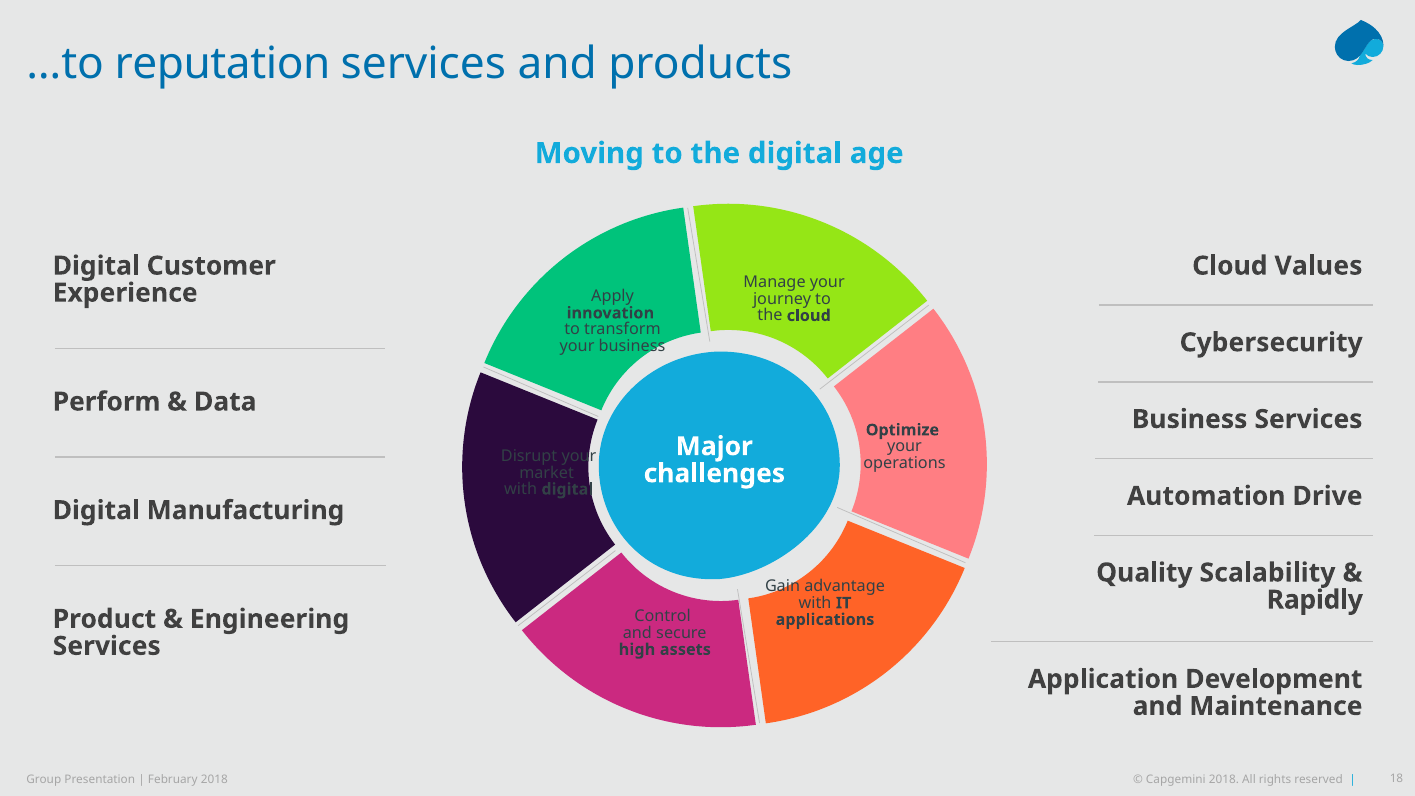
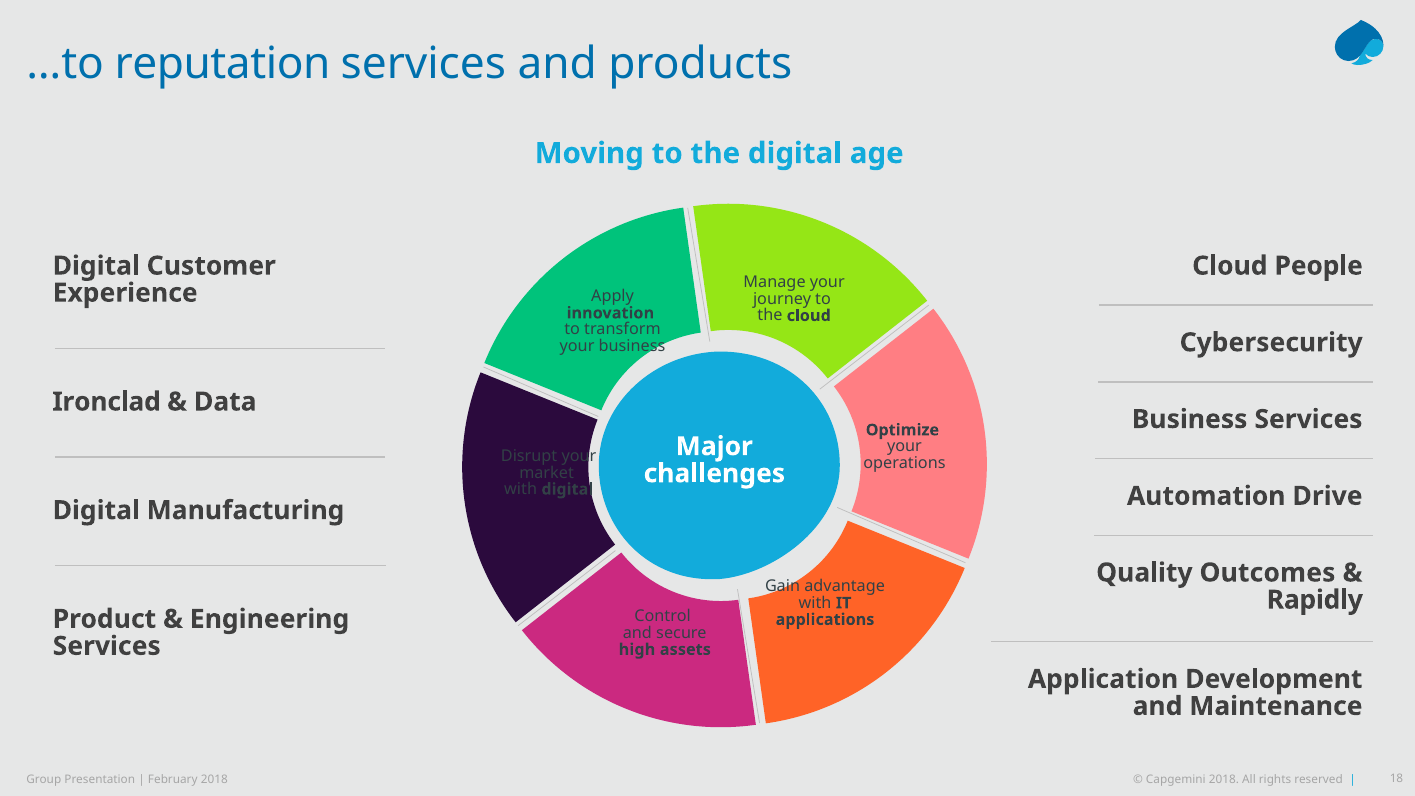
Values: Values -> People
Perform: Perform -> Ironclad
Scalability: Scalability -> Outcomes
